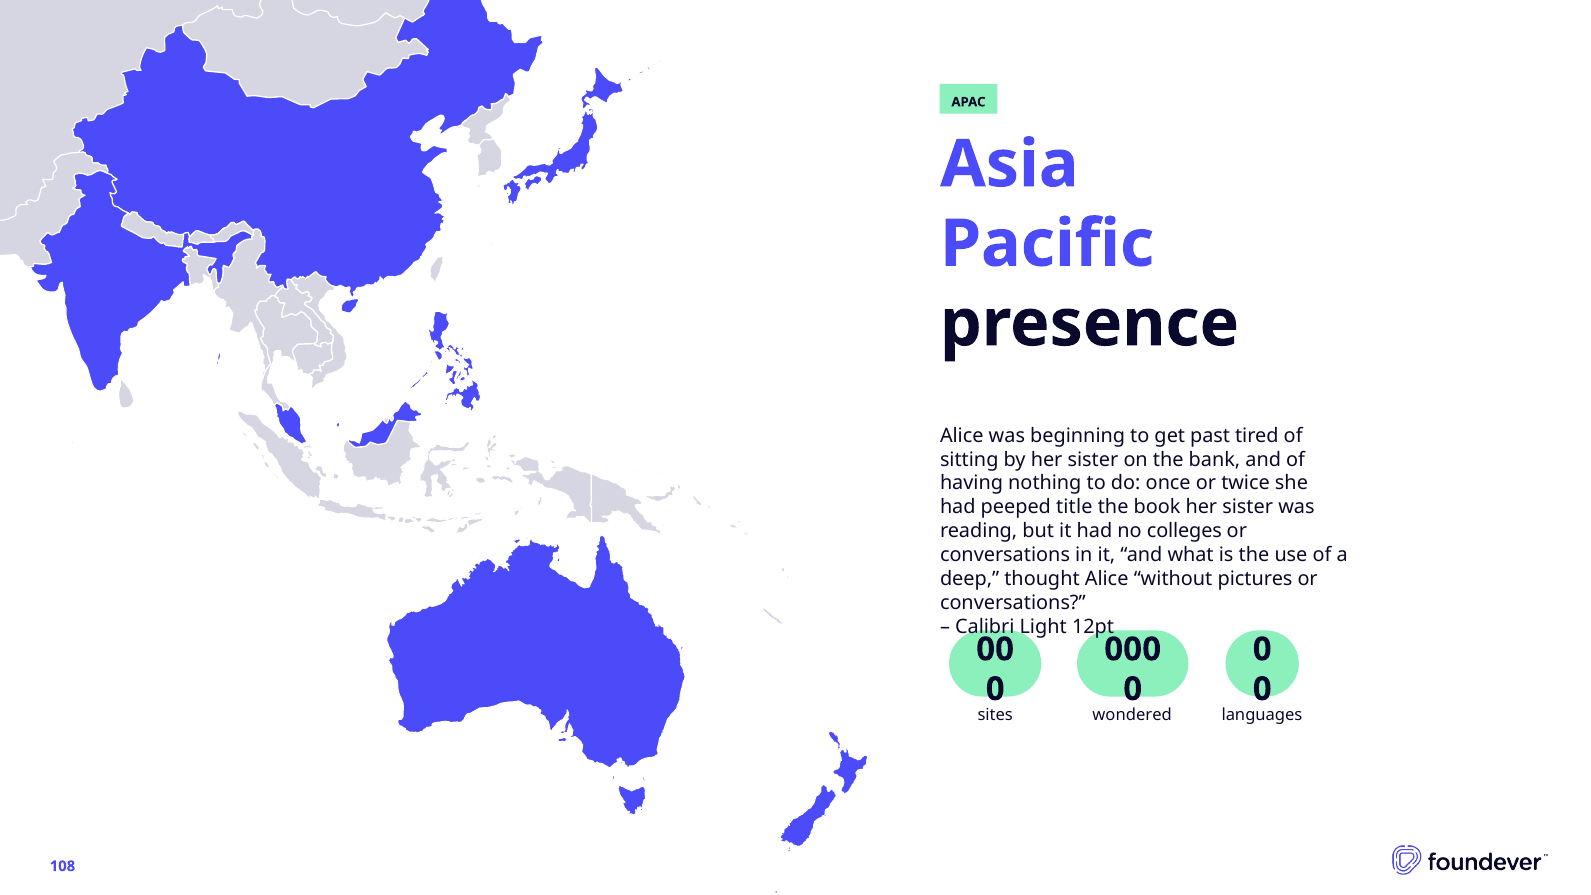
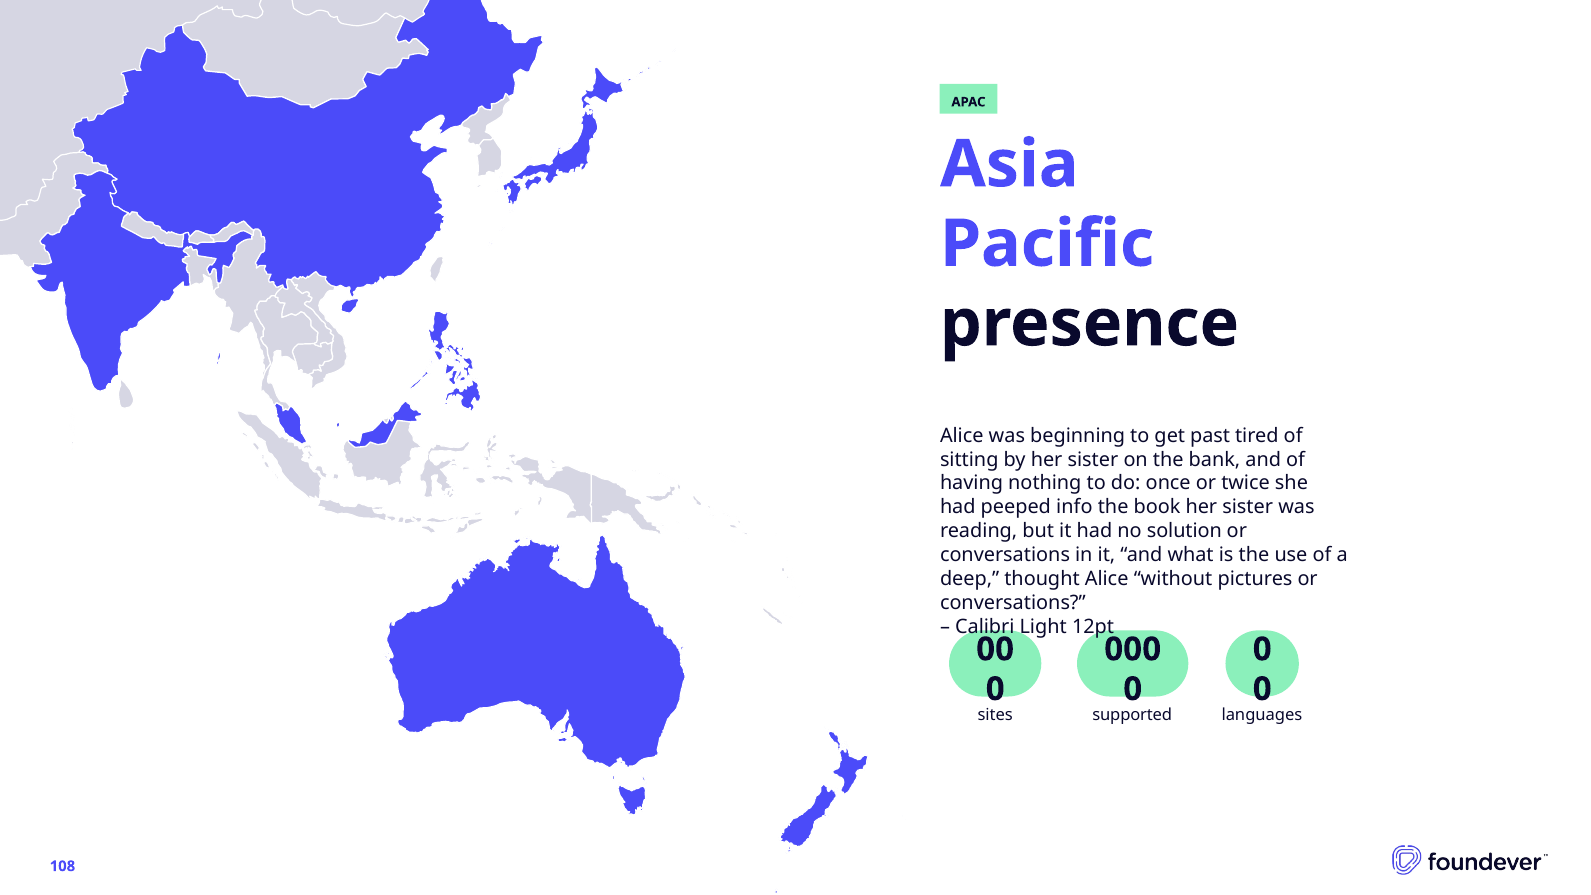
title: title -> info
colleges: colleges -> solution
wondered: wondered -> supported
